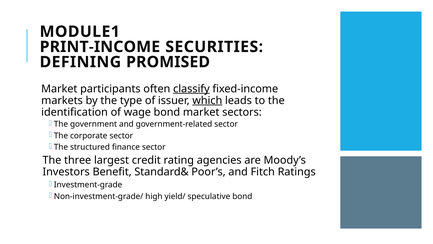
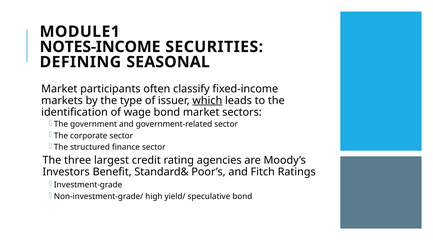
PRINT-INCOME: PRINT-INCOME -> NOTES-INCOME
PROMISED: PROMISED -> SEASONAL
classify underline: present -> none
